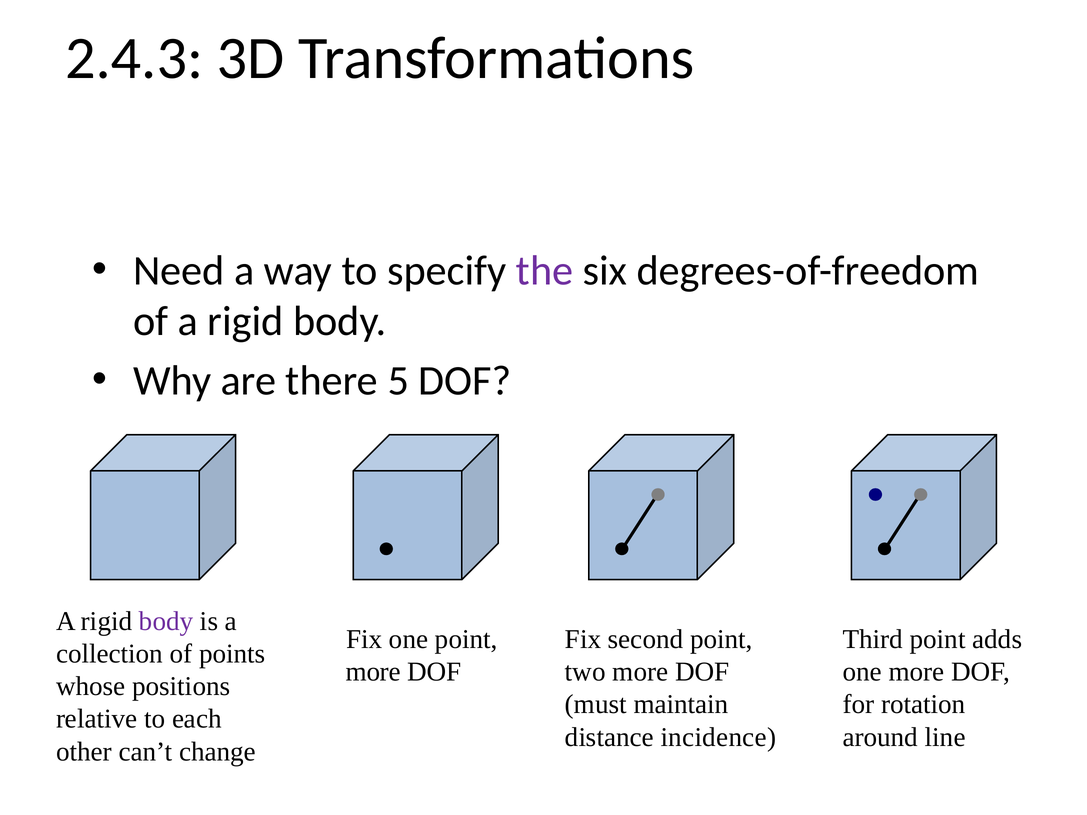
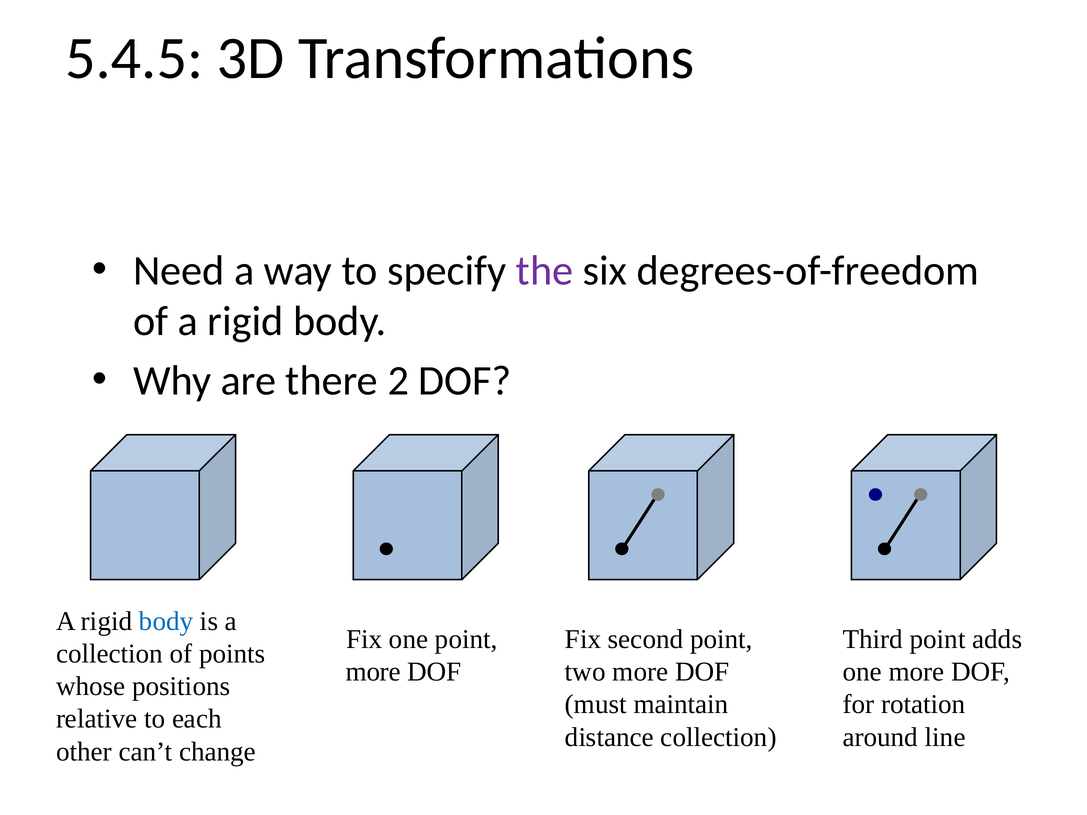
2.4.3: 2.4.3 -> 5.4.5
5: 5 -> 2
body at (166, 621) colour: purple -> blue
distance incidence: incidence -> collection
